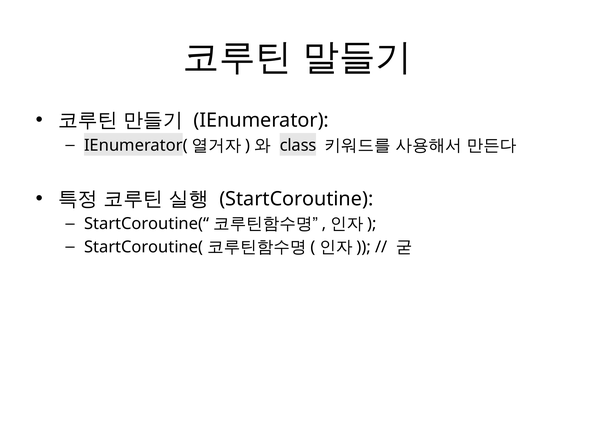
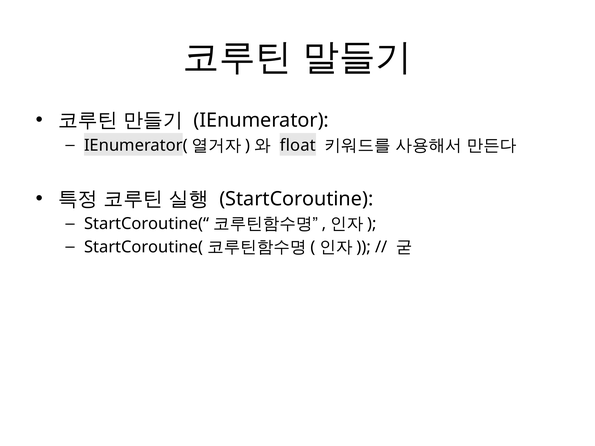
class: class -> float
